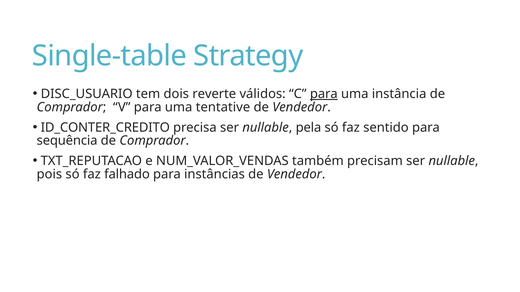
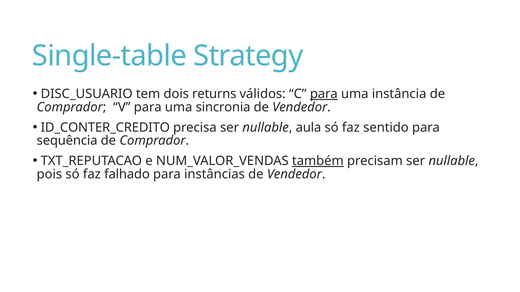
reverte: reverte -> returns
tentative: tentative -> sincronia
pela: pela -> aula
também underline: none -> present
